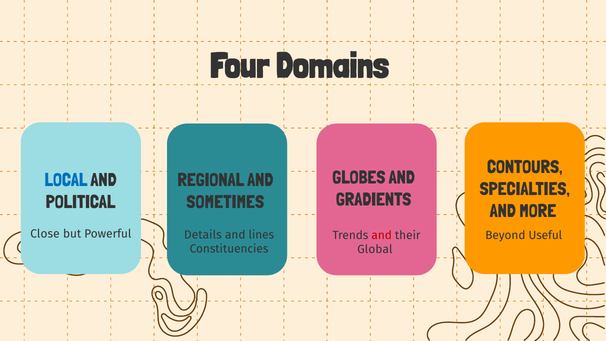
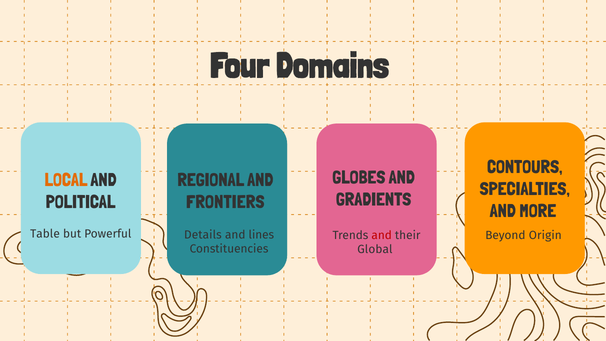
LOCAL colour: blue -> orange
SOMETIMES: SOMETIMES -> FRONTIERS
Close: Close -> Table
Useful: Useful -> Origin
